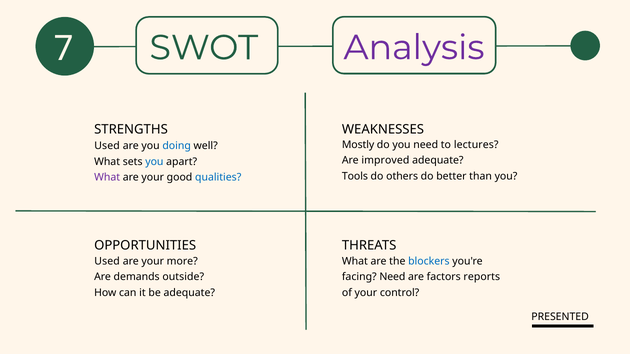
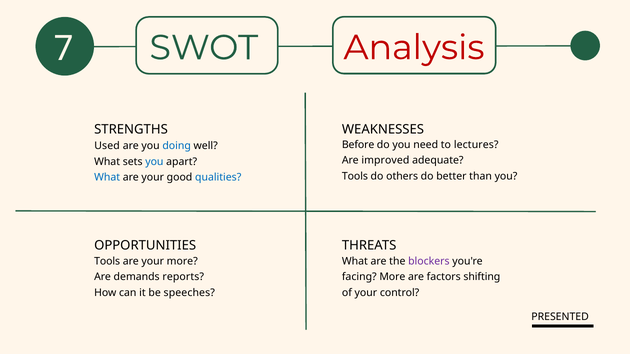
Analysis colour: purple -> red
Mostly: Mostly -> Before
What at (107, 178) colour: purple -> blue
Used at (107, 262): Used -> Tools
blockers colour: blue -> purple
outside: outside -> reports
facing Need: Need -> More
reports: reports -> shifting
be adequate: adequate -> speeches
